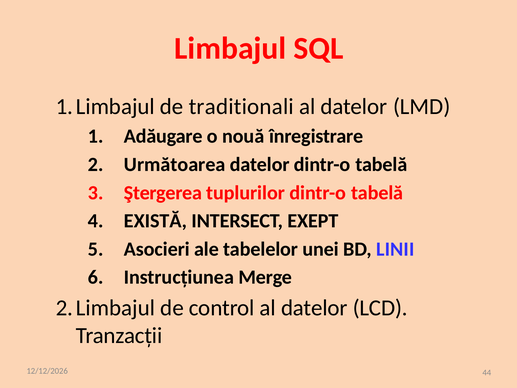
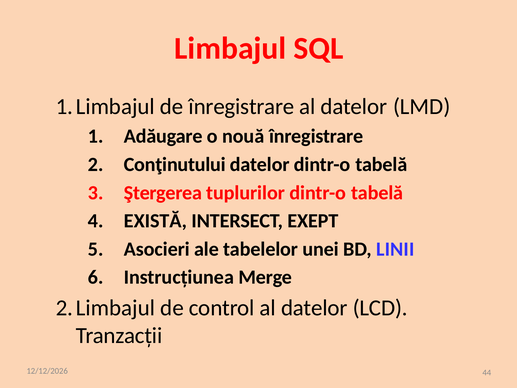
de traditionali: traditionali -> înregistrare
Următoarea: Următoarea -> Conţinutului
